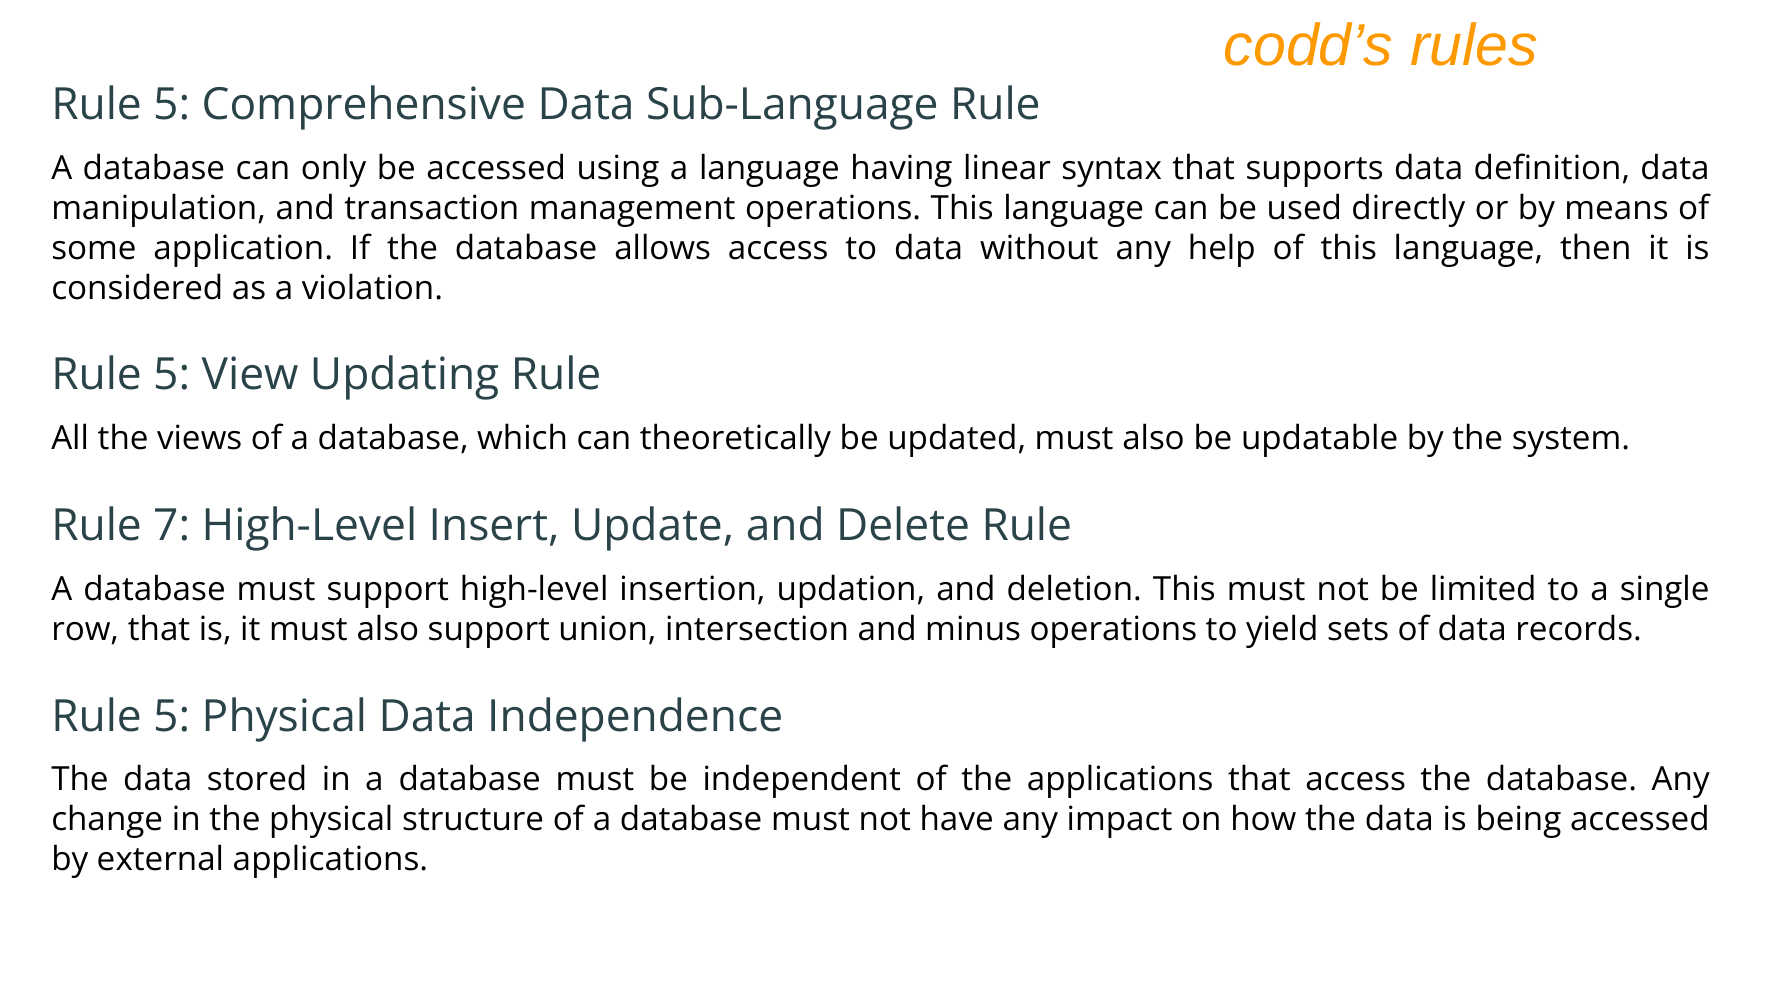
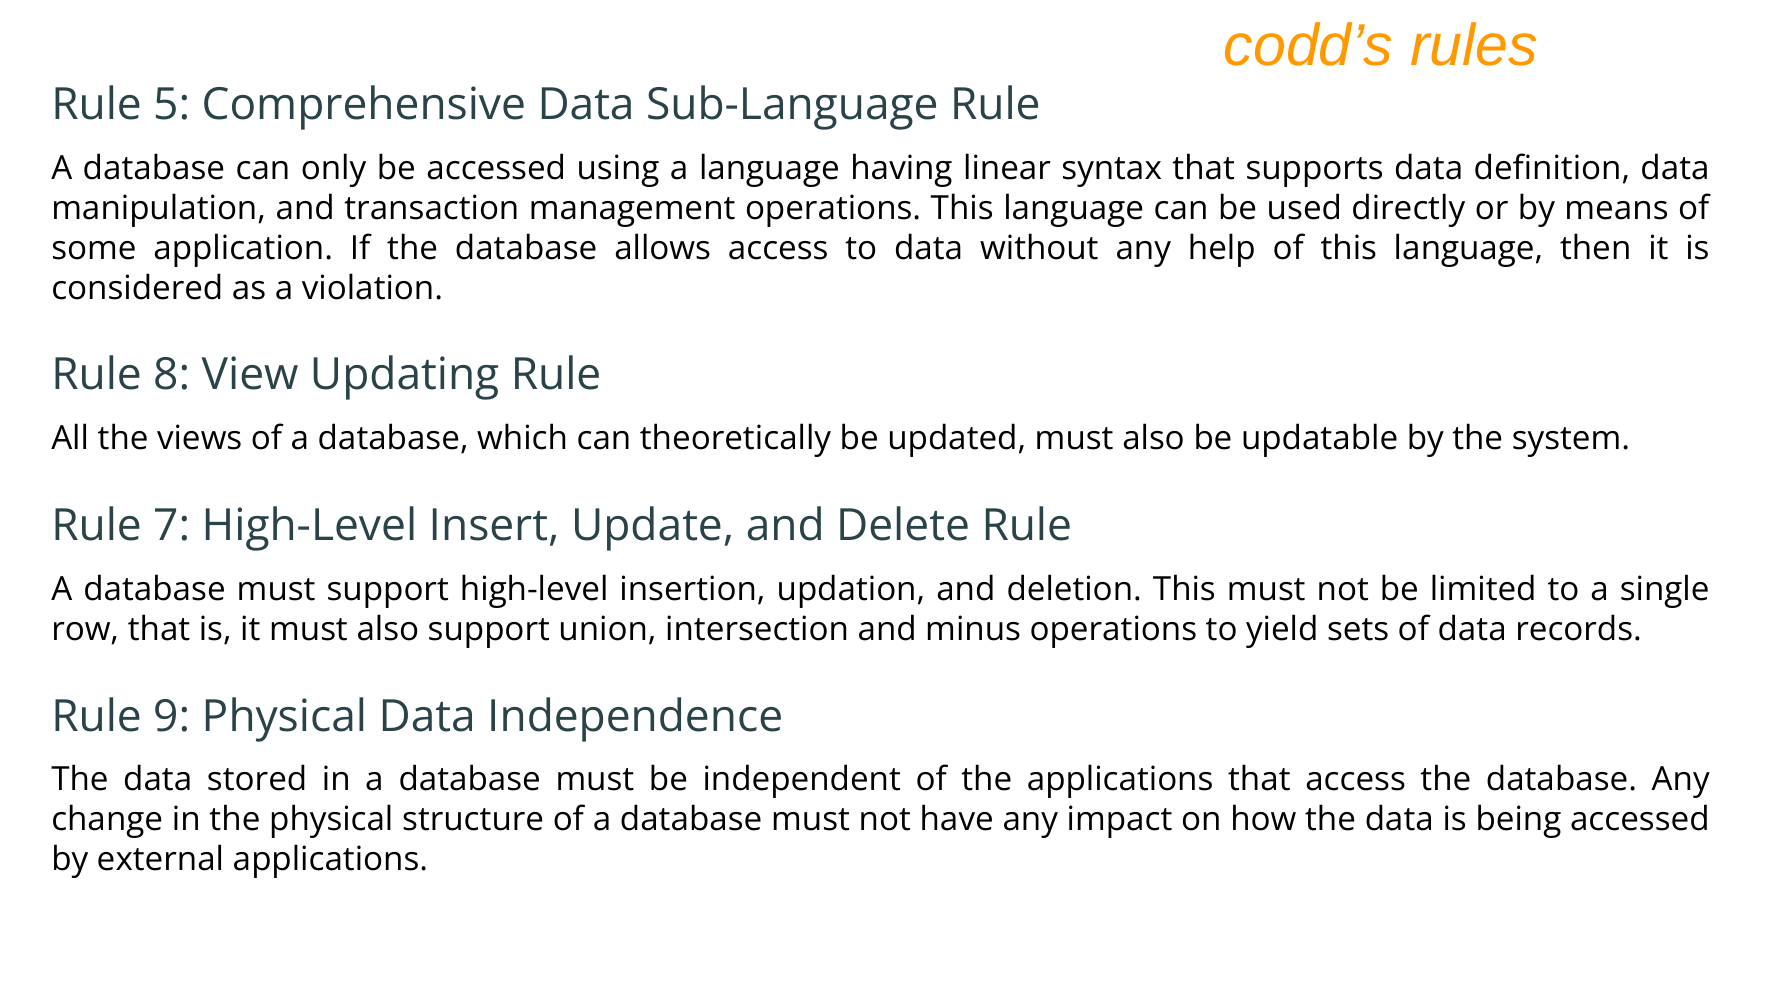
5 at (172, 375): 5 -> 8
5 at (172, 717): 5 -> 9
